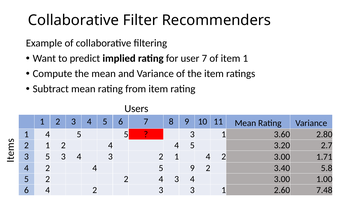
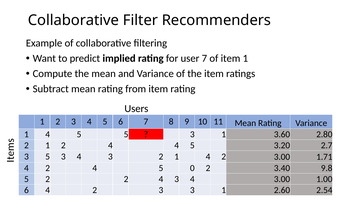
5 9: 9 -> 0
5.8: 5.8 -> 9.8
7.48: 7.48 -> 2.54
